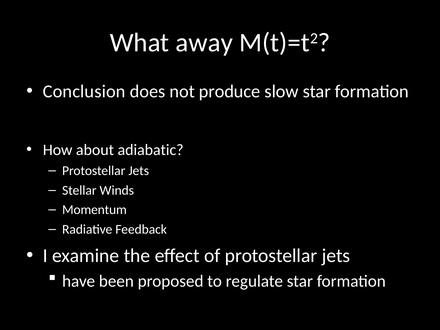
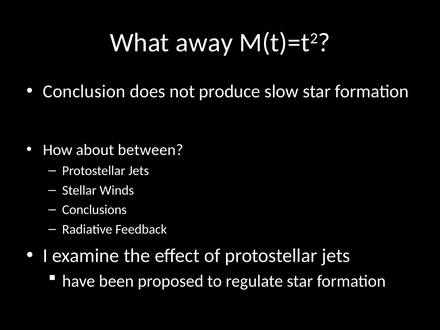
adiabatic: adiabatic -> between
Momentum: Momentum -> Conclusions
